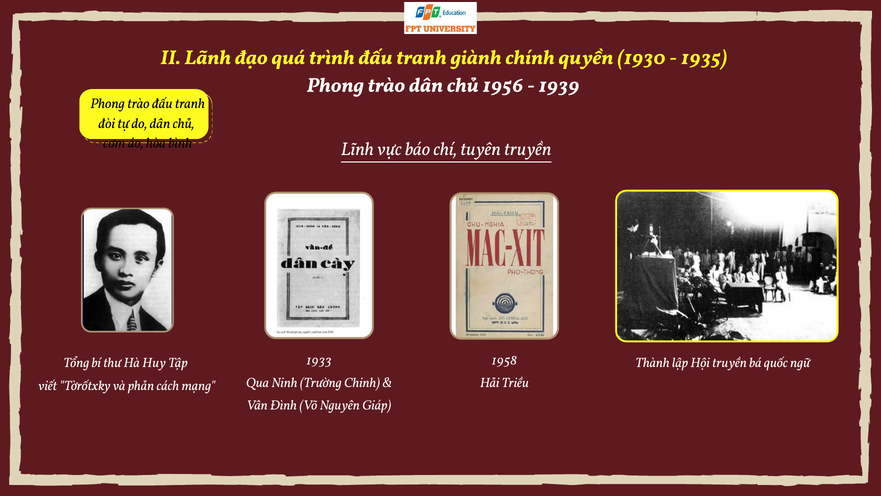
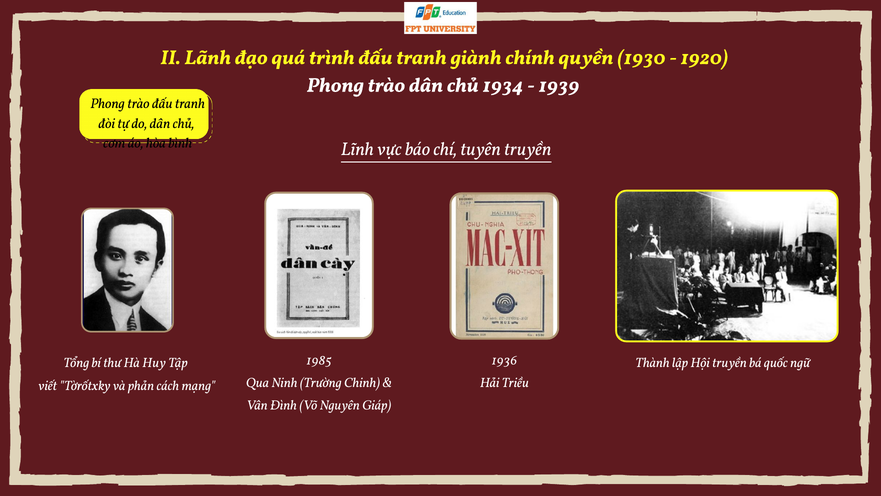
1935: 1935 -> 1920
1956: 1956 -> 1934
1933: 1933 -> 1985
1958: 1958 -> 1936
